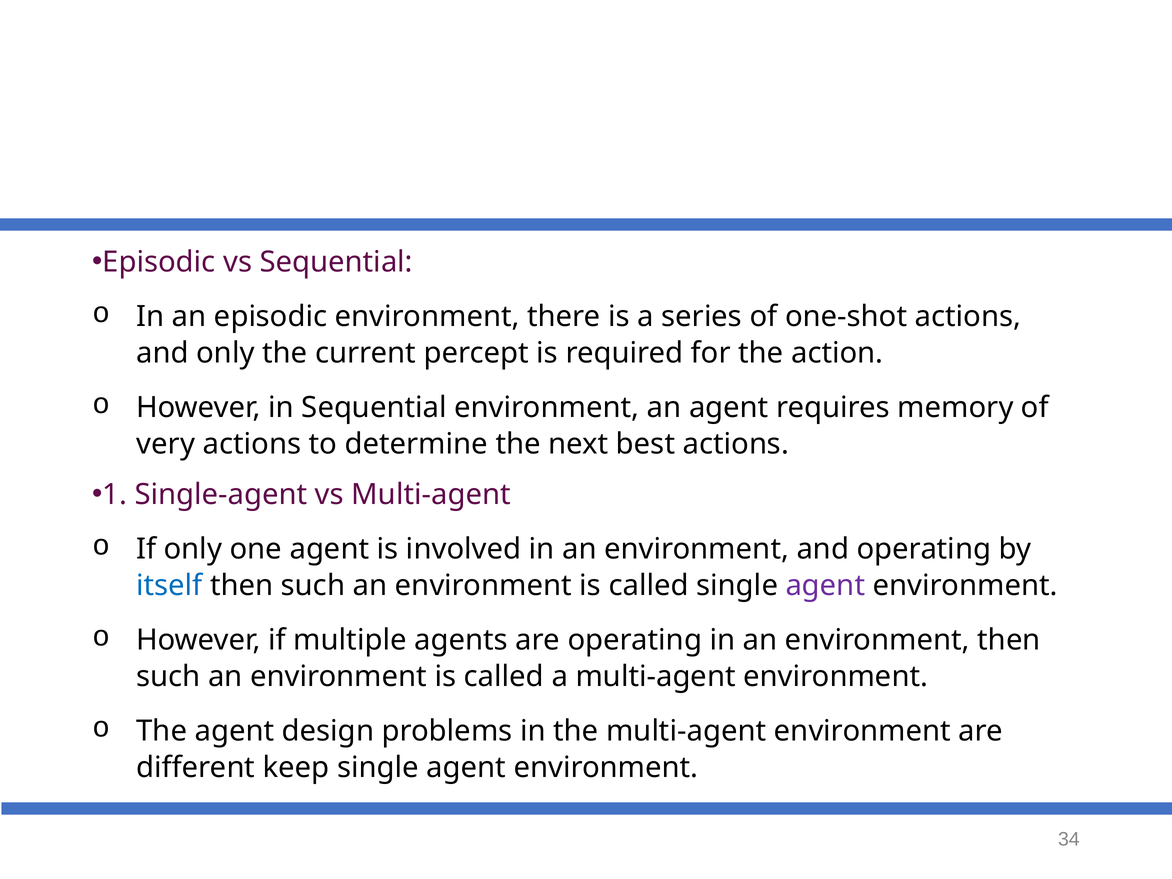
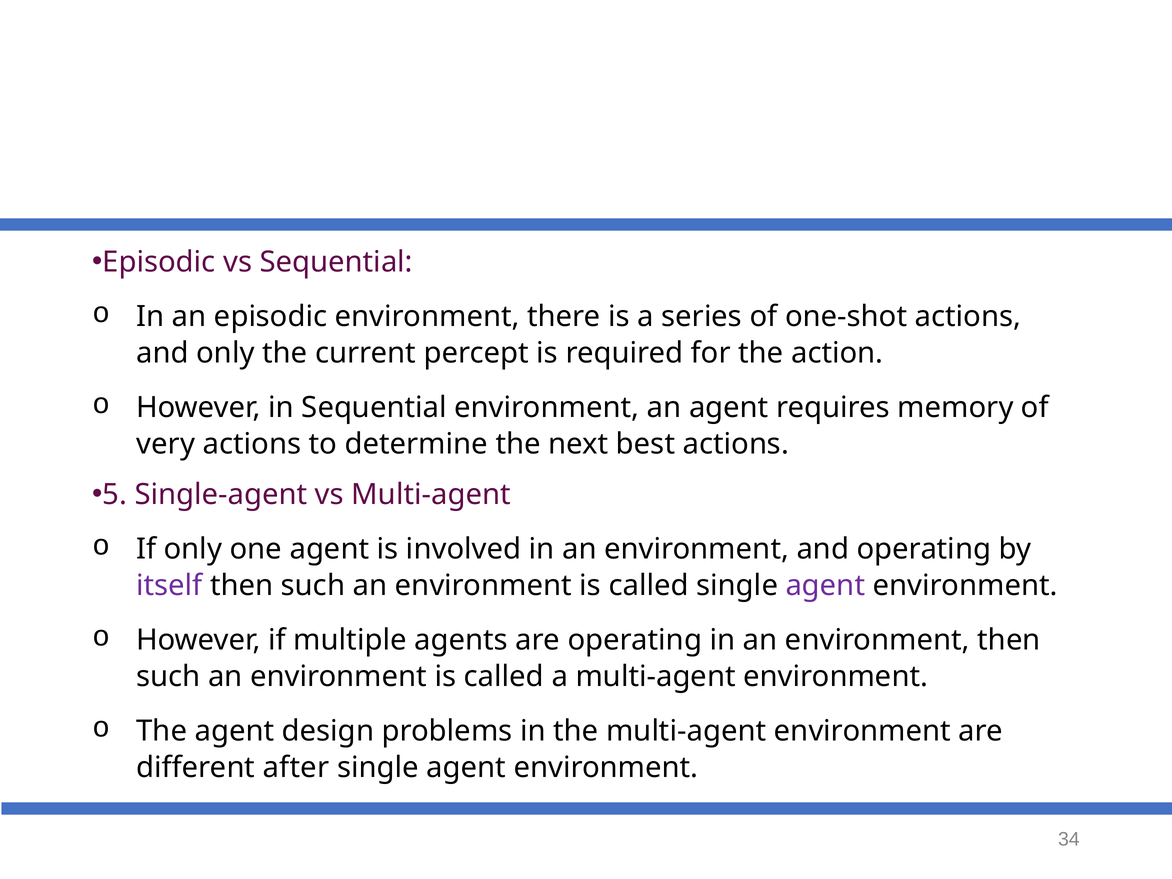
1: 1 -> 5
itself colour: blue -> purple
keep: keep -> after
